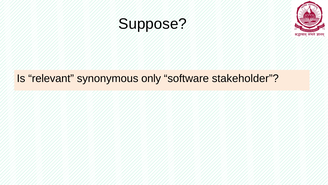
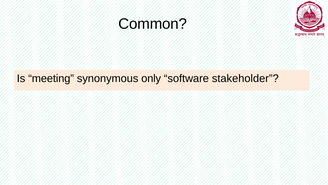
Suppose: Suppose -> Common
relevant: relevant -> meeting
